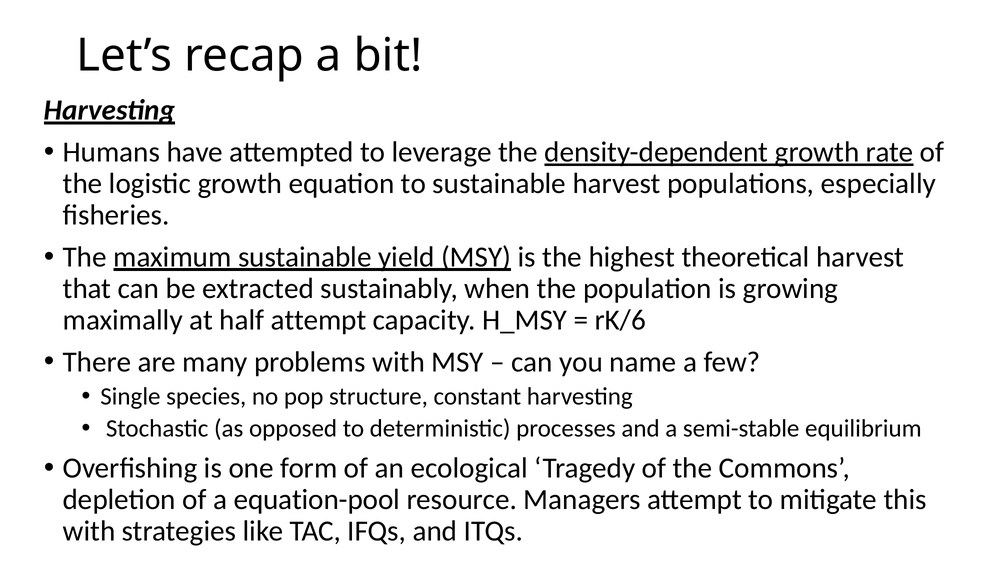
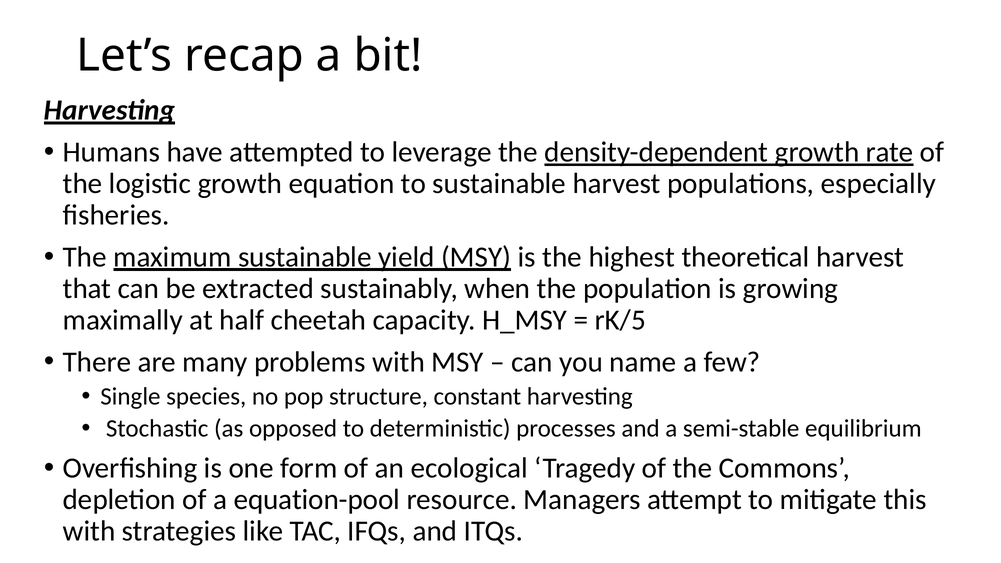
half attempt: attempt -> cheetah
rK/6: rK/6 -> rK/5
